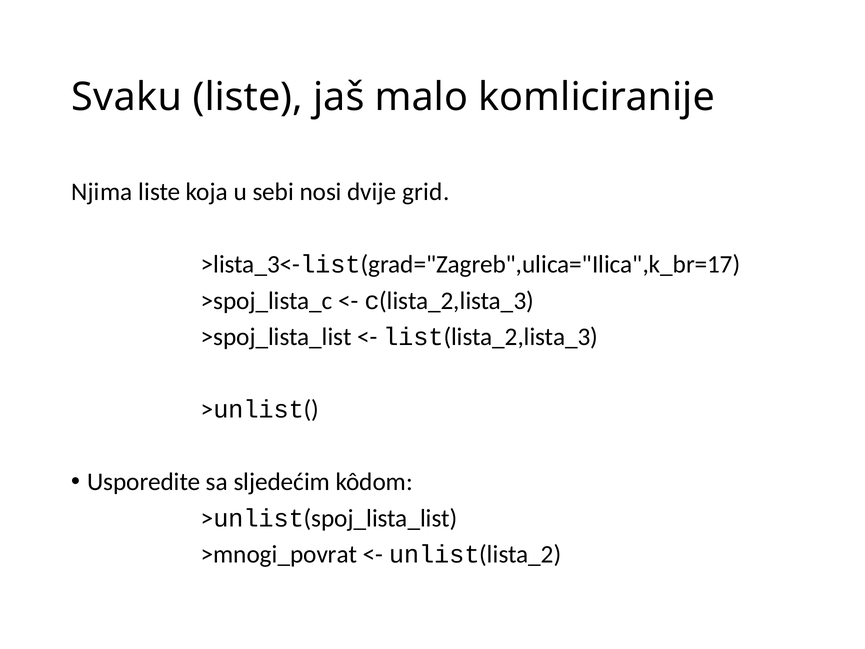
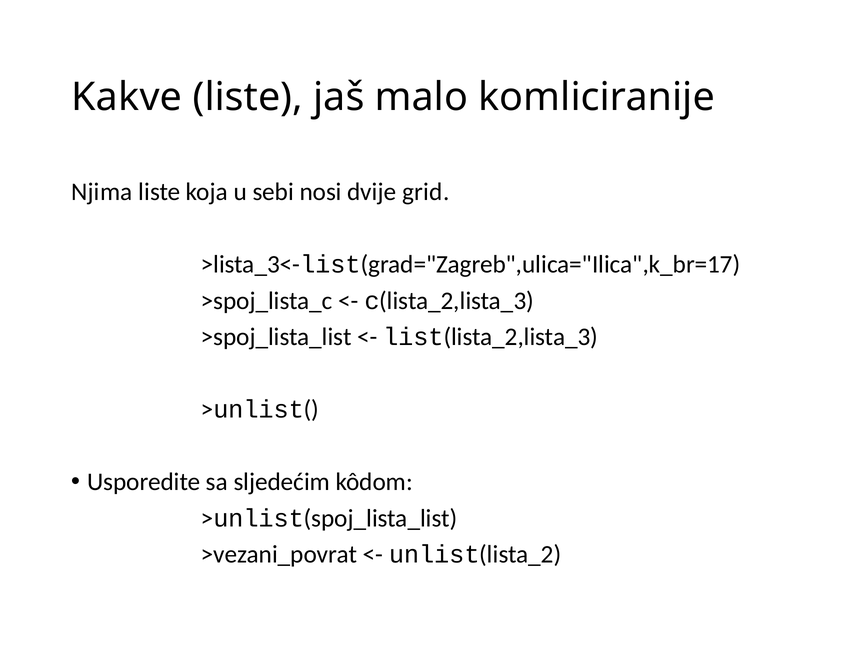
Svaku: Svaku -> Kakve
>mnogi_povrat: >mnogi_povrat -> >vezani_povrat
